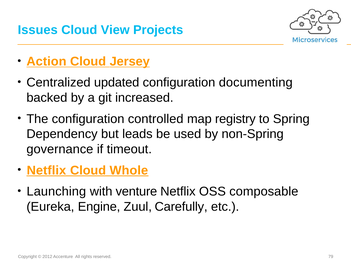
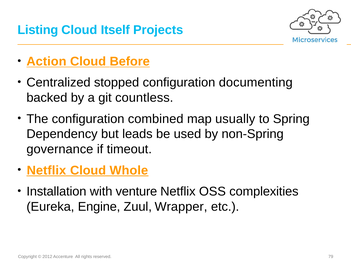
Issues: Issues -> Listing
View: View -> Itself
Jersey: Jersey -> Before
updated: updated -> stopped
increased: increased -> countless
controlled: controlled -> combined
registry: registry -> usually
Launching: Launching -> Installation
composable: composable -> complexities
Carefully: Carefully -> Wrapper
